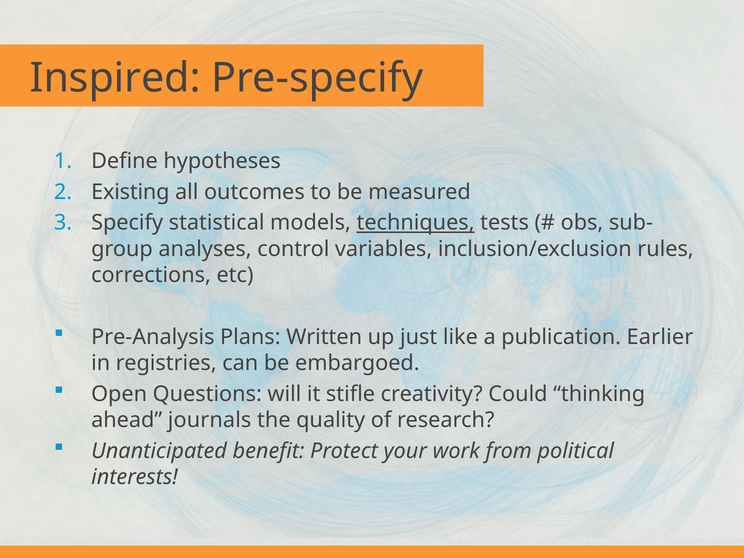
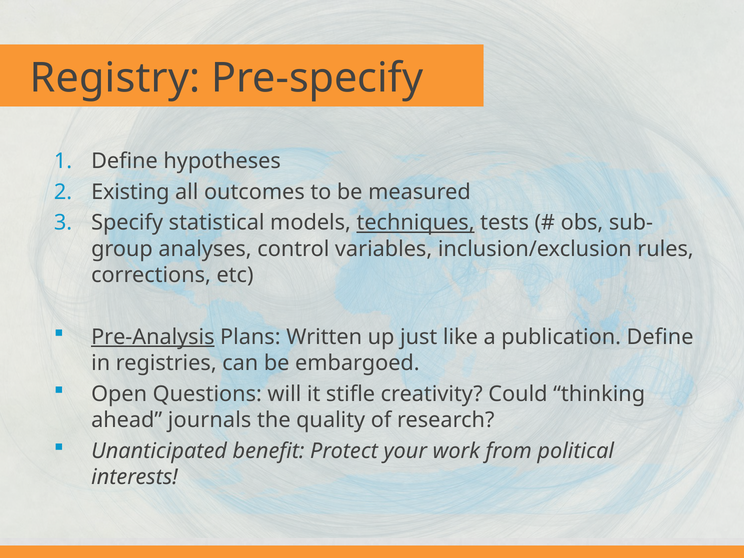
Inspired: Inspired -> Registry
Pre-Analysis underline: none -> present
publication Earlier: Earlier -> Define
